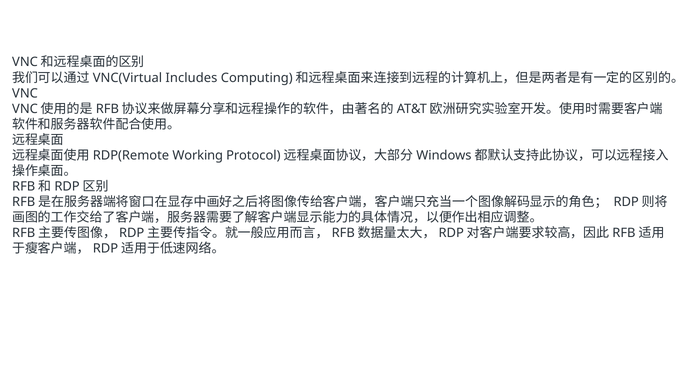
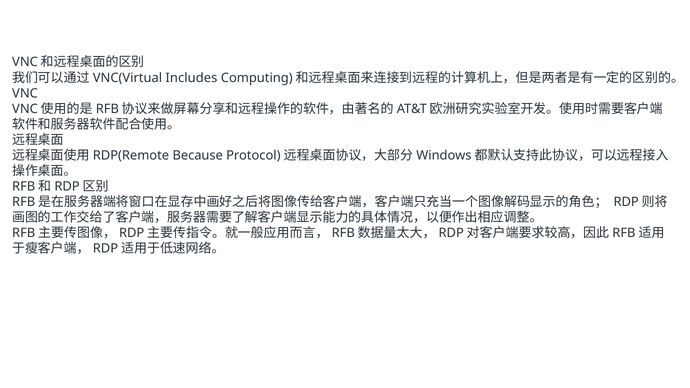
Working: Working -> Because
